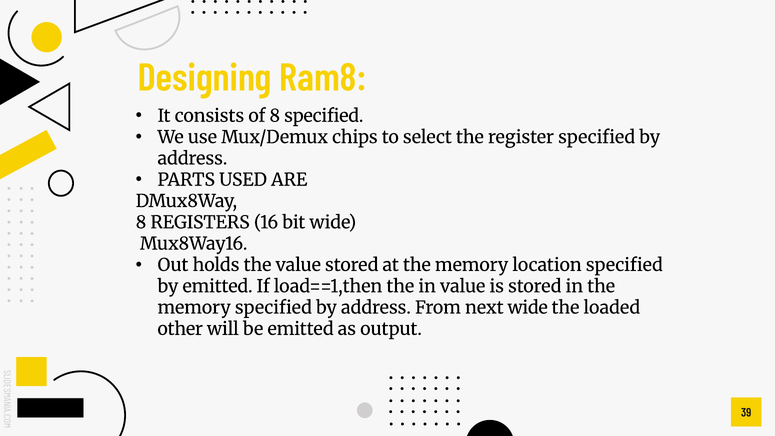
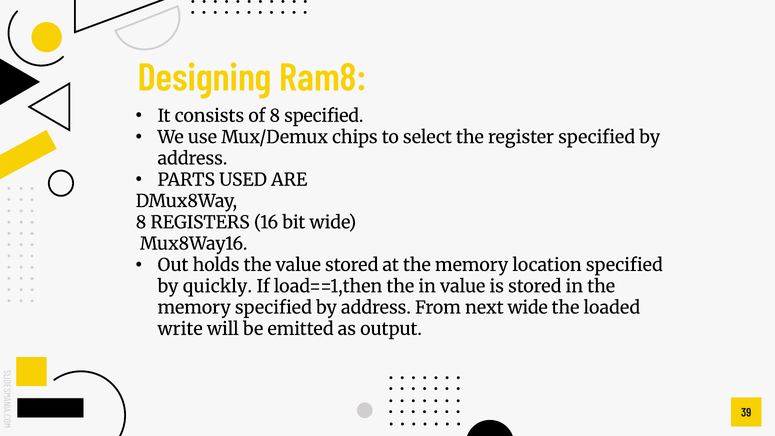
by emitted: emitted -> quickly
other: other -> write
